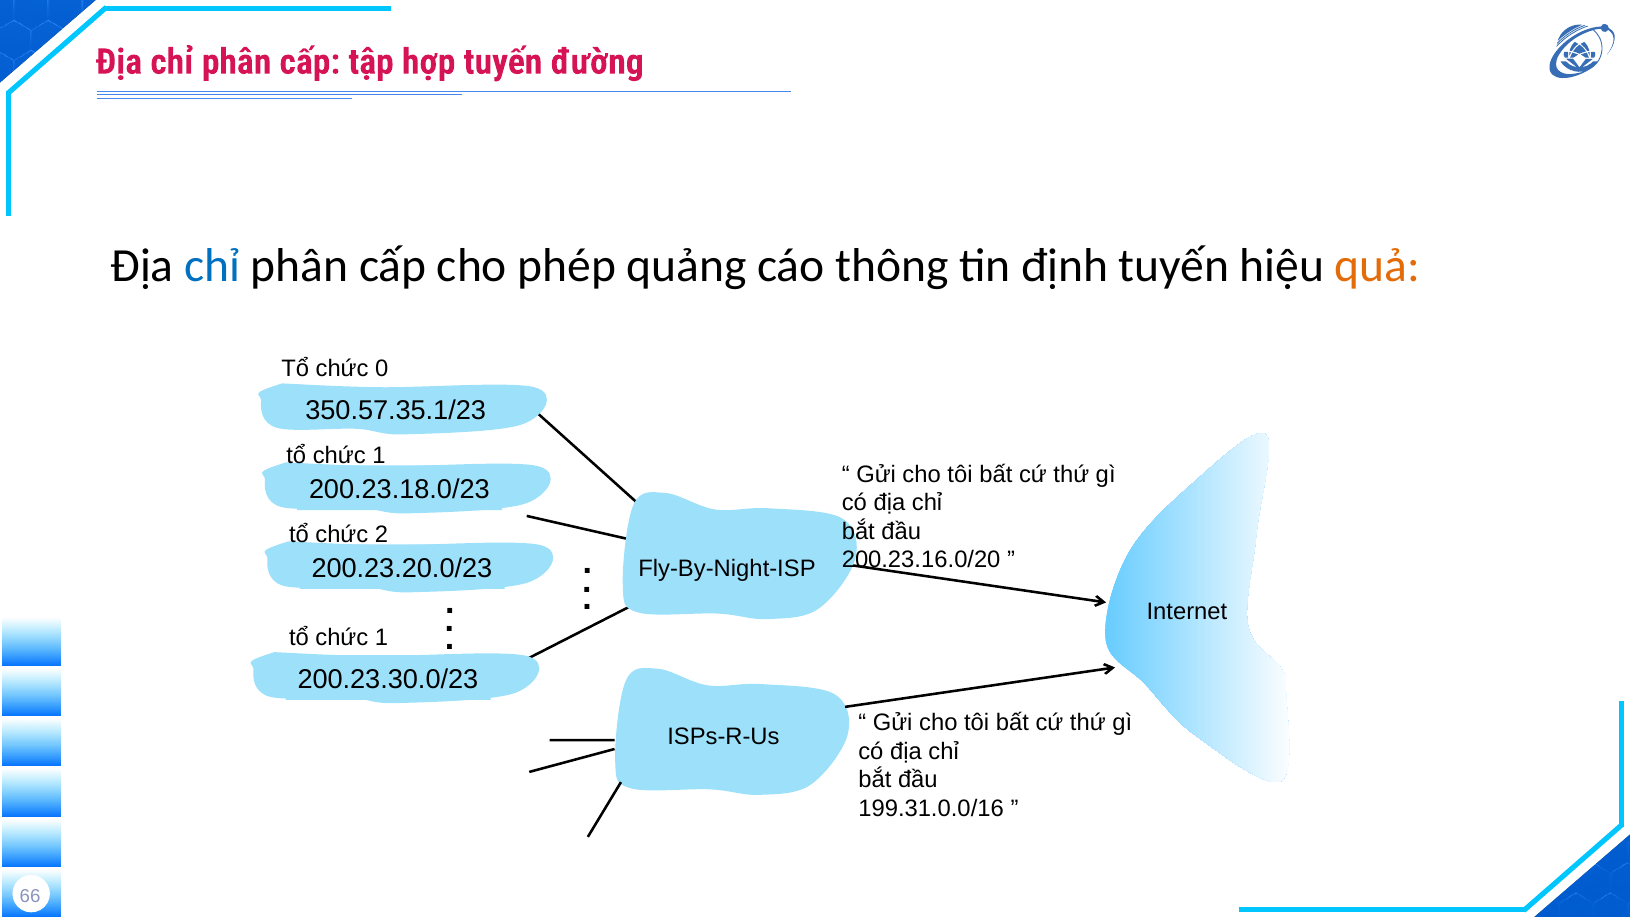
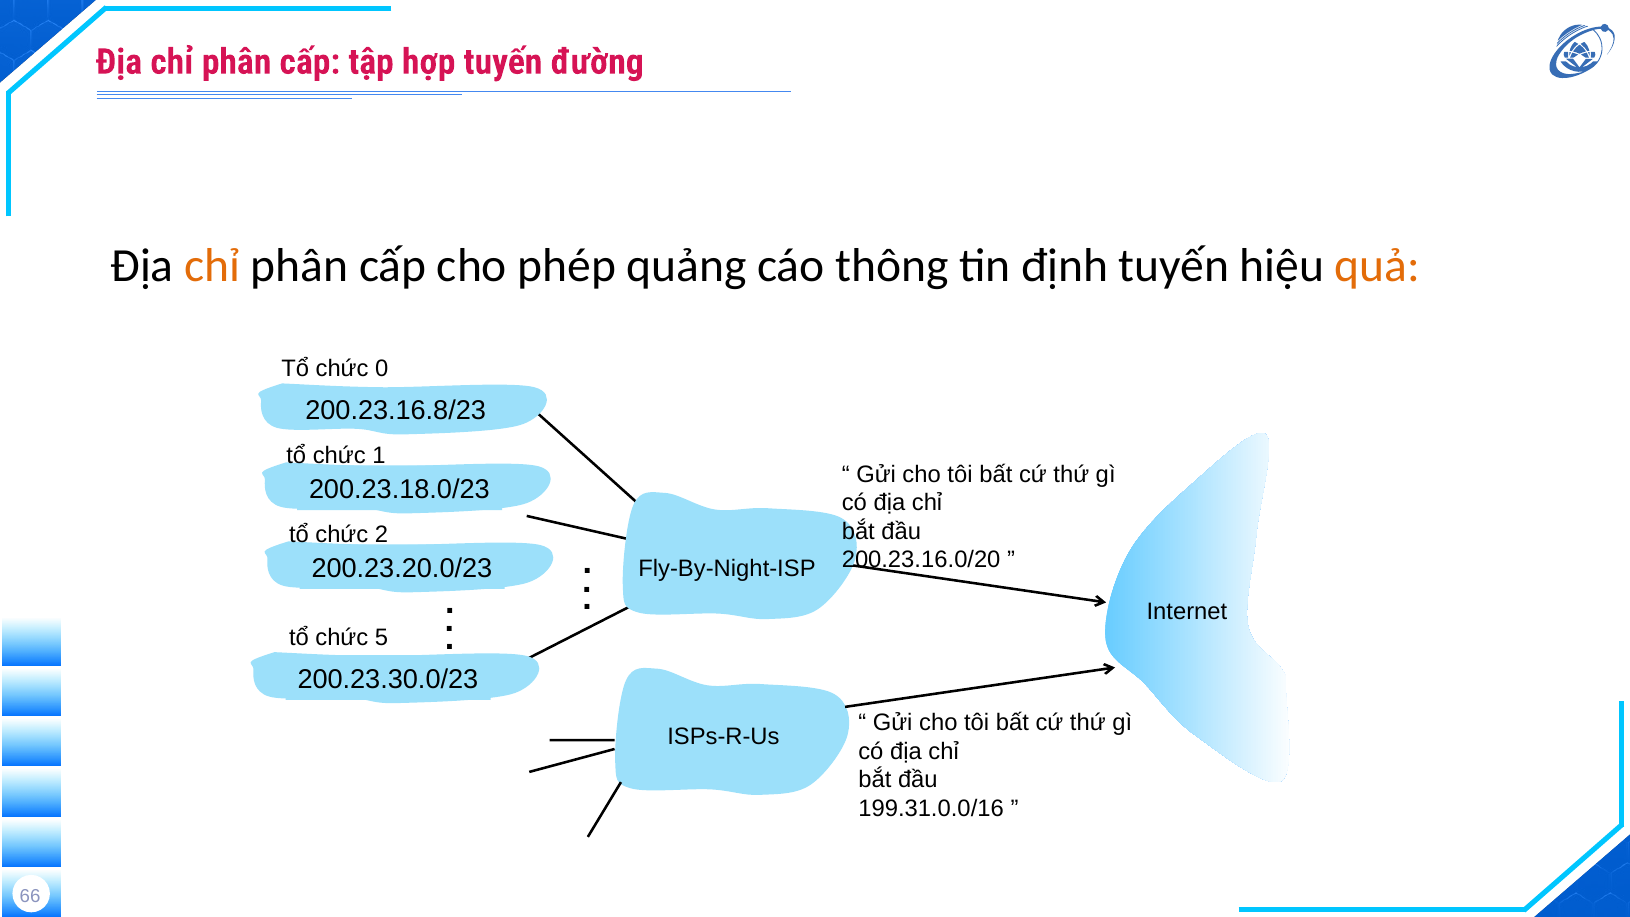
chỉ at (212, 265) colour: blue -> orange
350.57.35.1/23: 350.57.35.1/23 -> 200.23.16.8/23
1 at (381, 637): 1 -> 5
